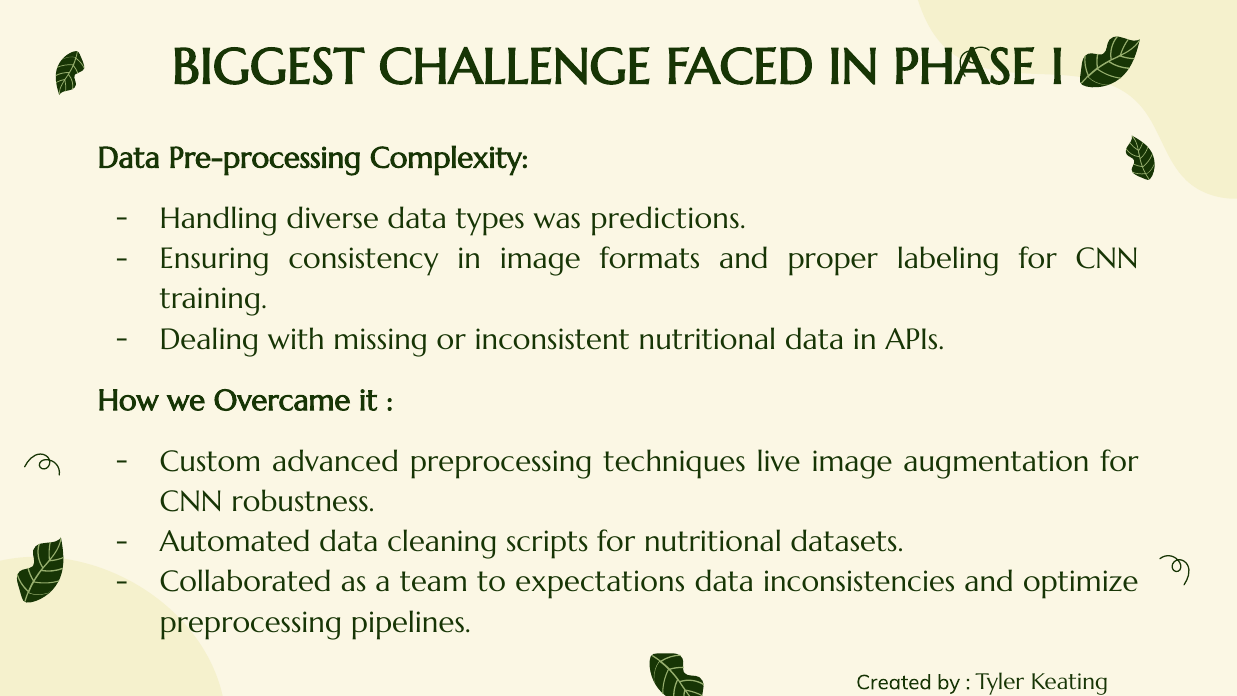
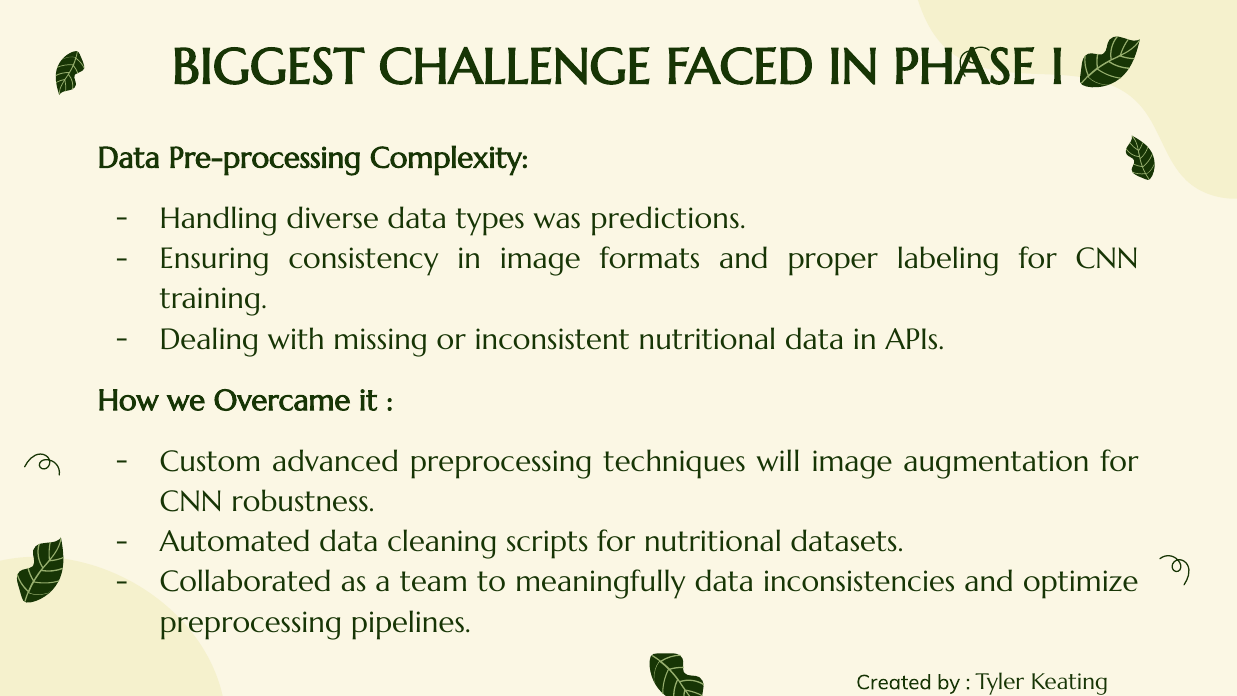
live: live -> will
expectations: expectations -> meaningfully
